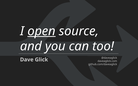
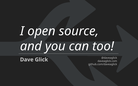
open underline: present -> none
